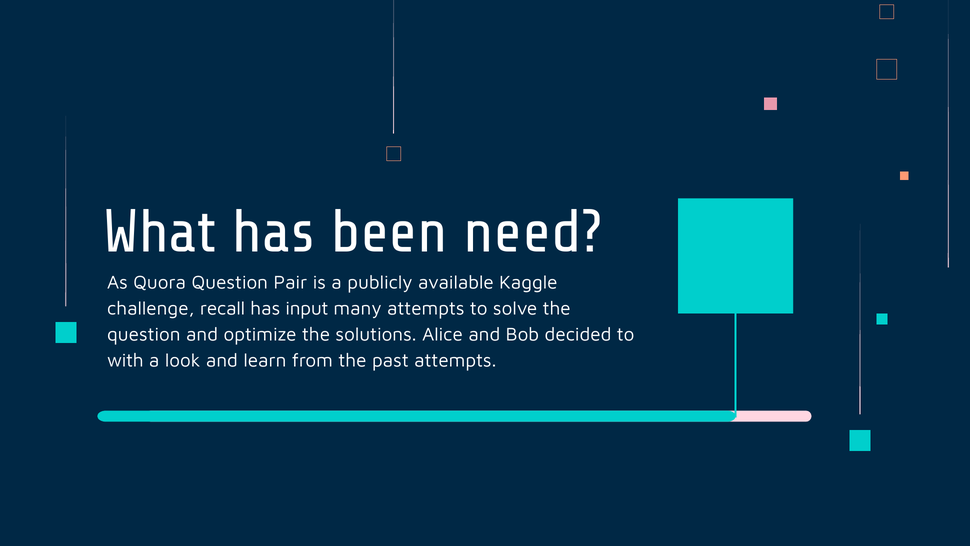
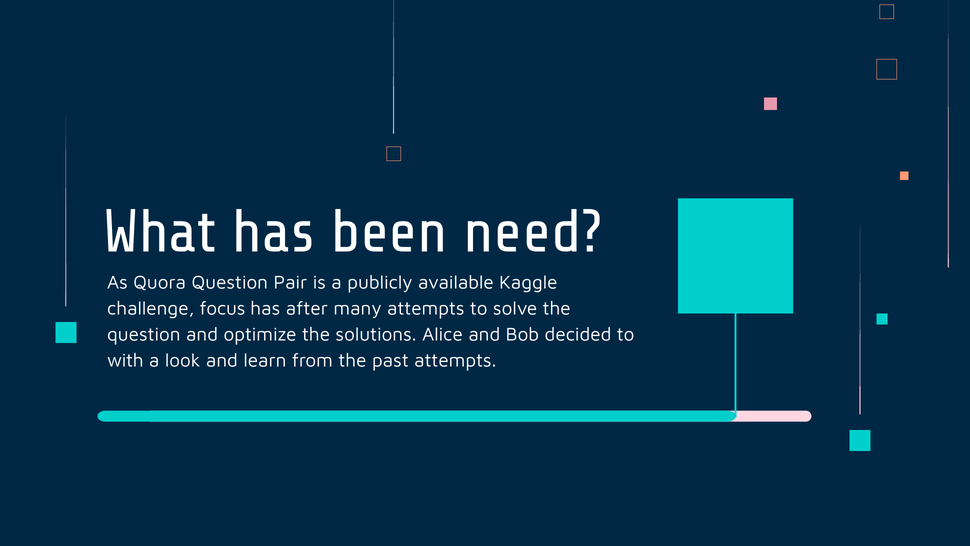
recall: recall -> focus
input: input -> after
